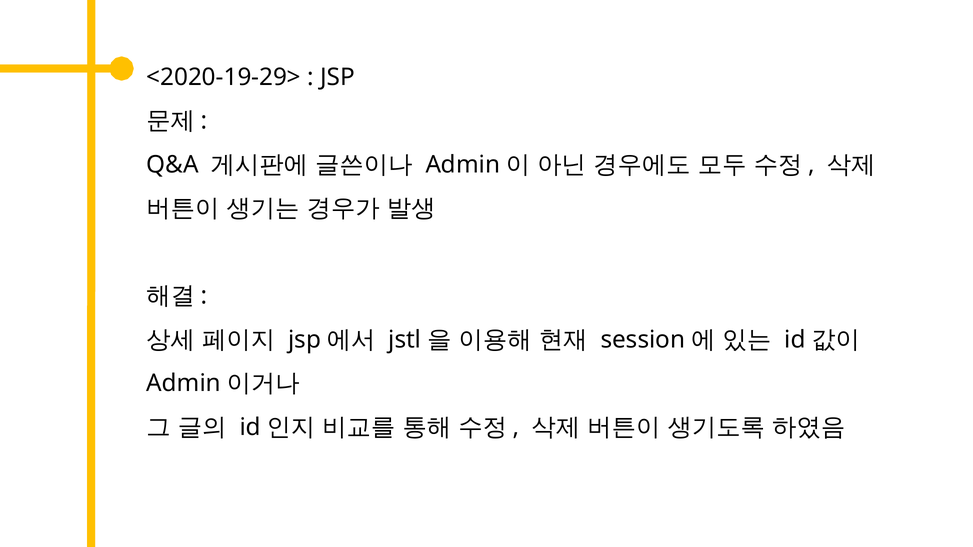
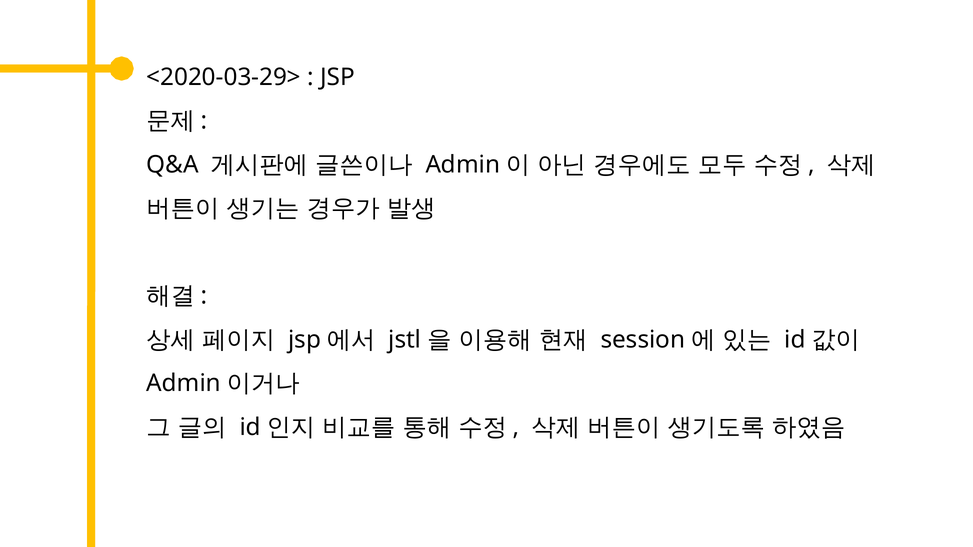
<2020-19-29>: <2020-19-29> -> <2020-03-29>
